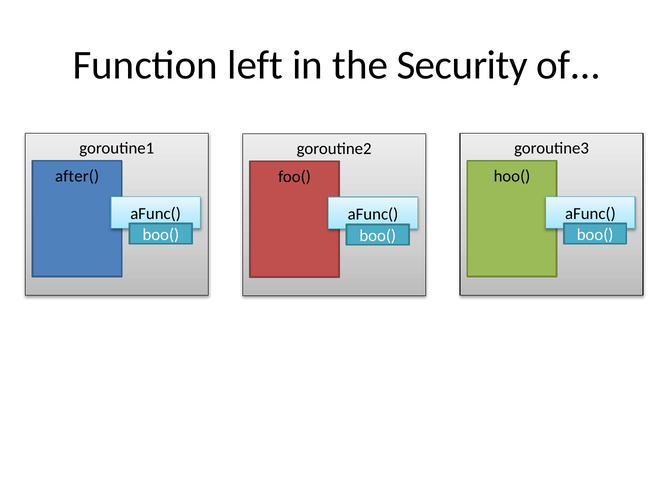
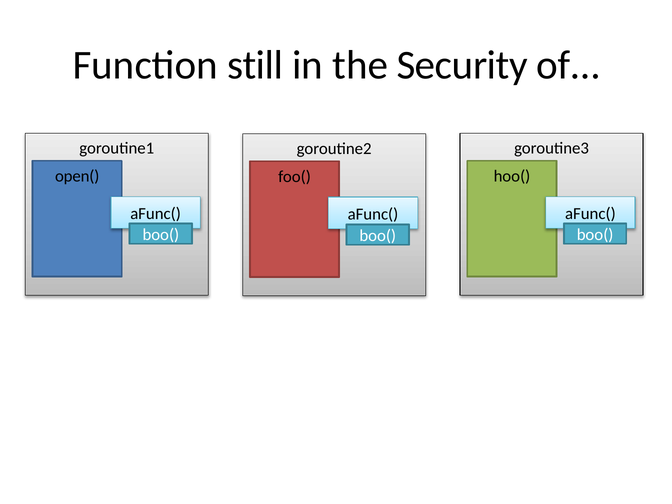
left: left -> still
after(: after( -> open(
